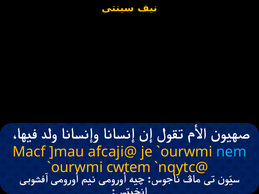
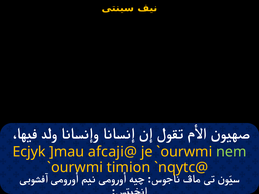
Macf: Macf -> Ecjyk
nem colour: light blue -> light green
cwtem: cwtem -> timion
